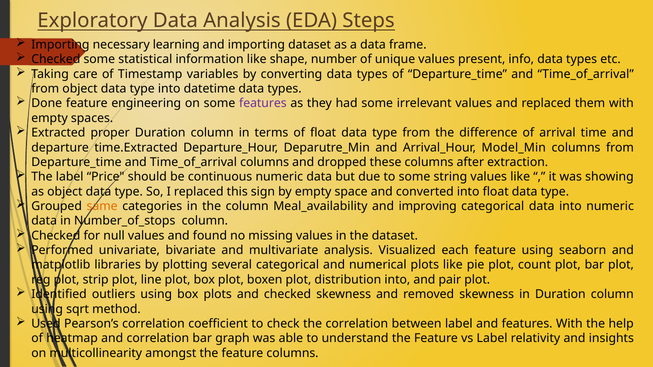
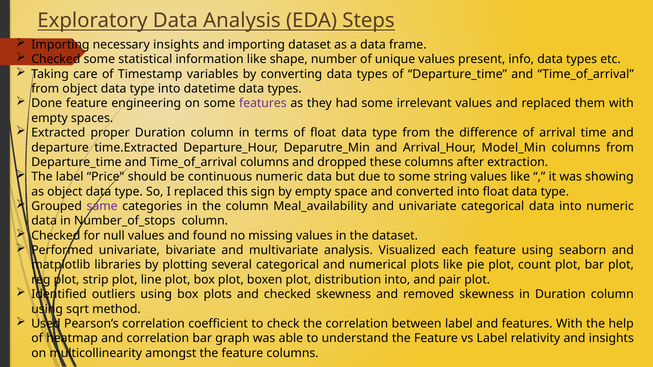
necessary learning: learning -> insights
same colour: orange -> purple
and improving: improving -> univariate
